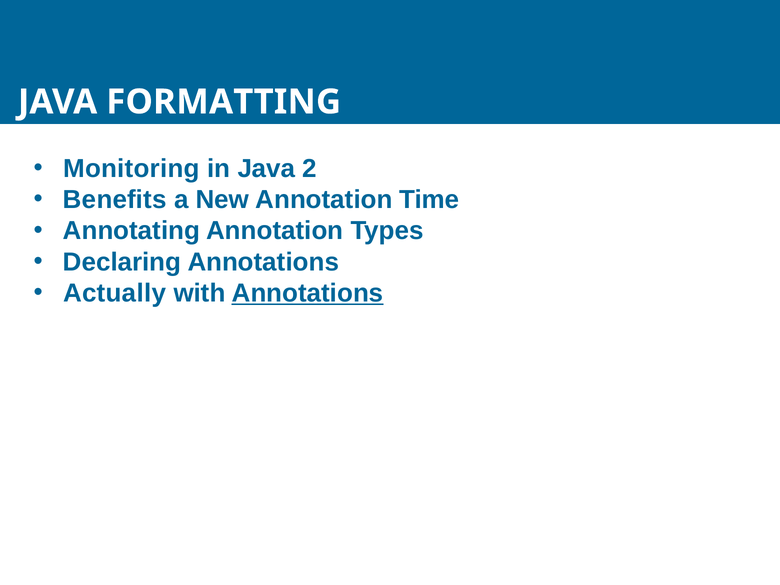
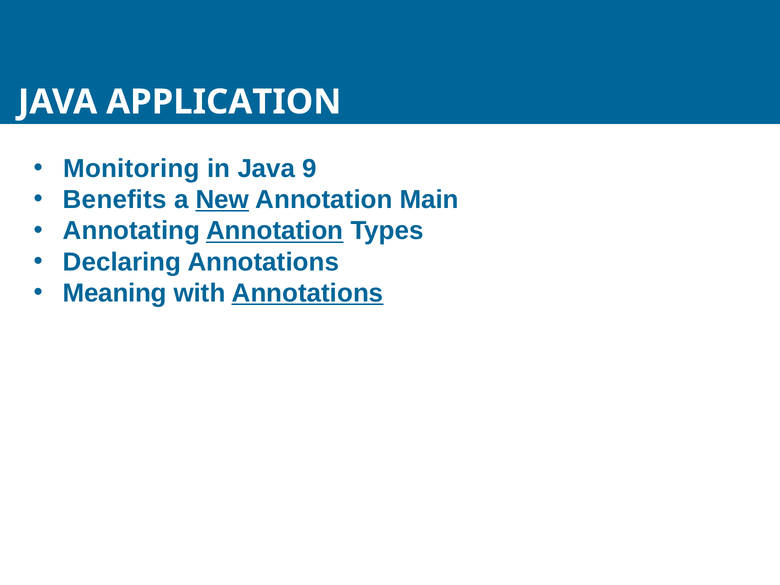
FORMATTING: FORMATTING -> APPLICATION
2: 2 -> 9
New underline: none -> present
Time: Time -> Main
Annotation at (275, 231) underline: none -> present
Actually: Actually -> Meaning
